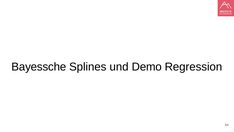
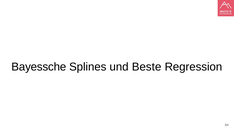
Demo: Demo -> Beste
